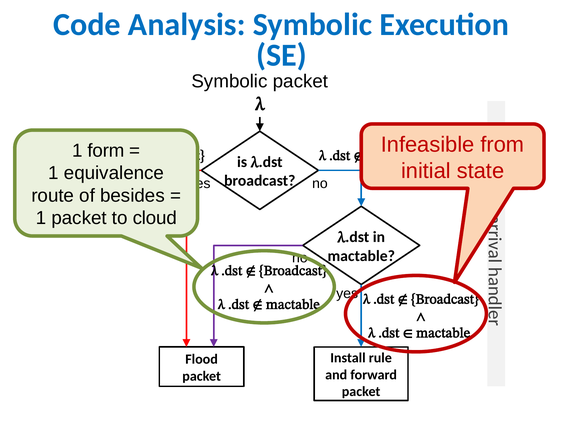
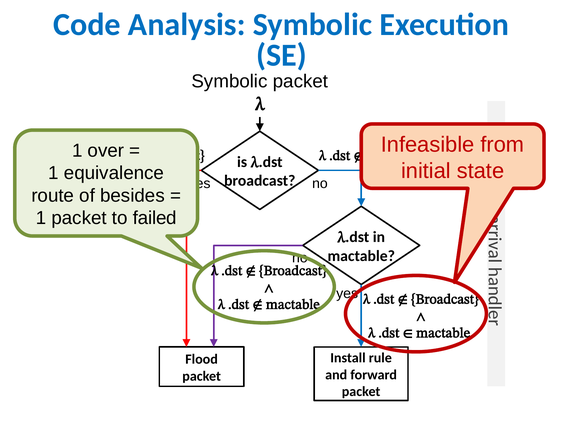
form: form -> over
cloud: cloud -> failed
